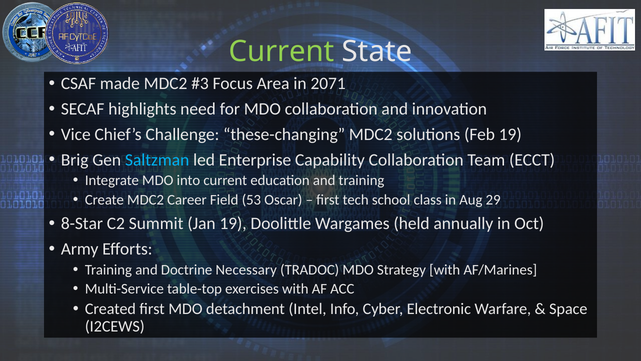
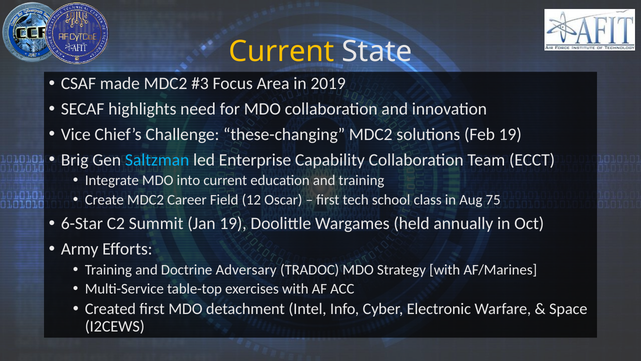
Current at (281, 52) colour: light green -> yellow
2071: 2071 -> 2019
53: 53 -> 12
29: 29 -> 75
8-Star: 8-Star -> 6-Star
Necessary: Necessary -> Adversary
